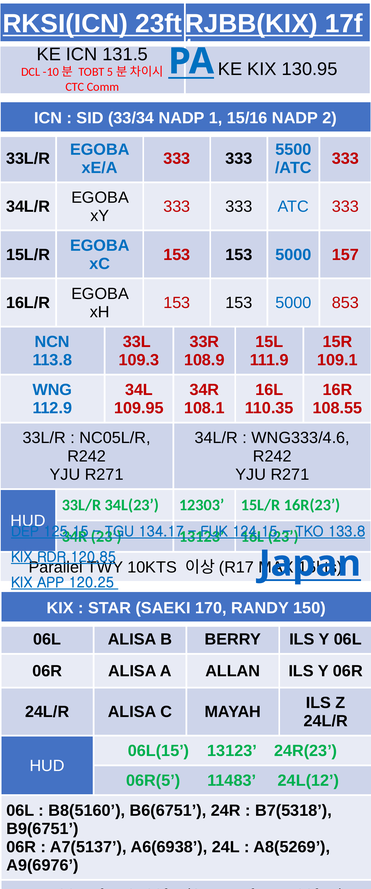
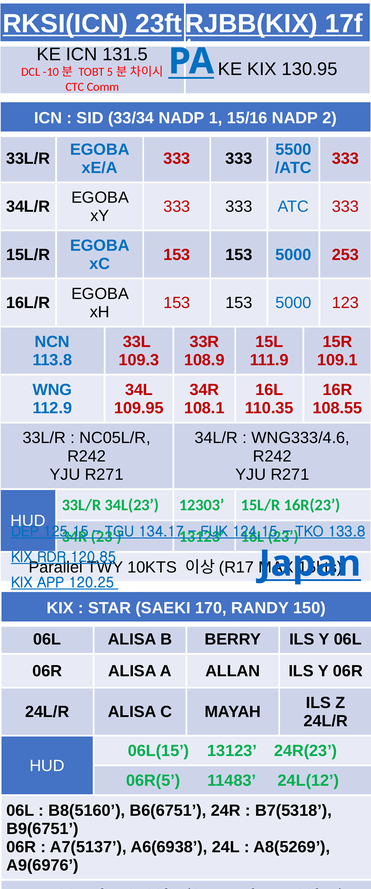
157: 157 -> 253
853: 853 -> 123
